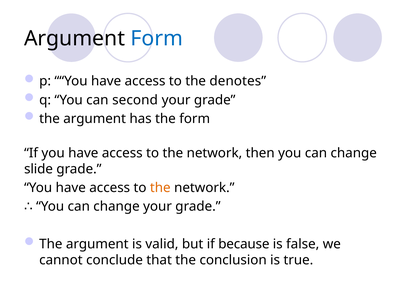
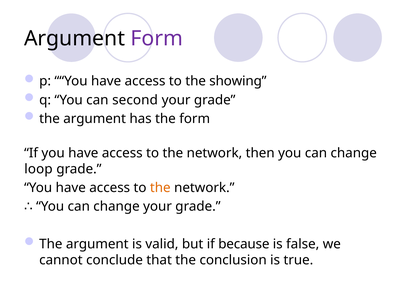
Form at (157, 39) colour: blue -> purple
denotes: denotes -> showing
slide: slide -> loop
